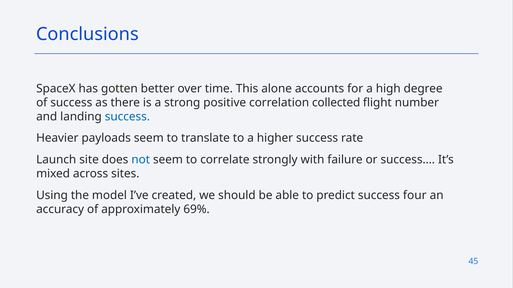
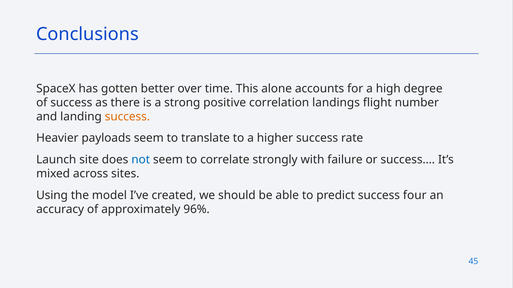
collected: collected -> landings
success at (127, 117) colour: blue -> orange
69%: 69% -> 96%
